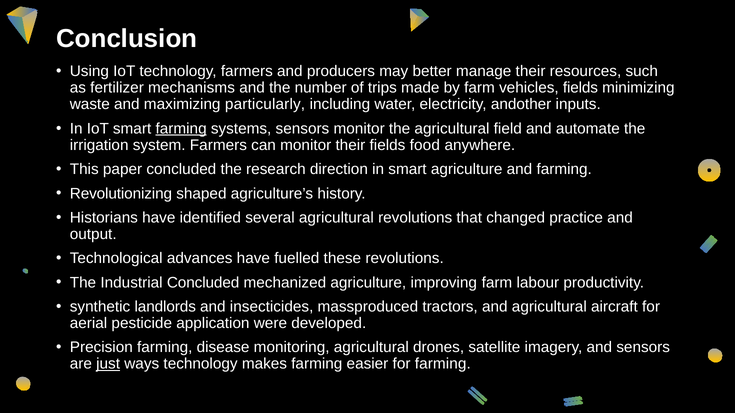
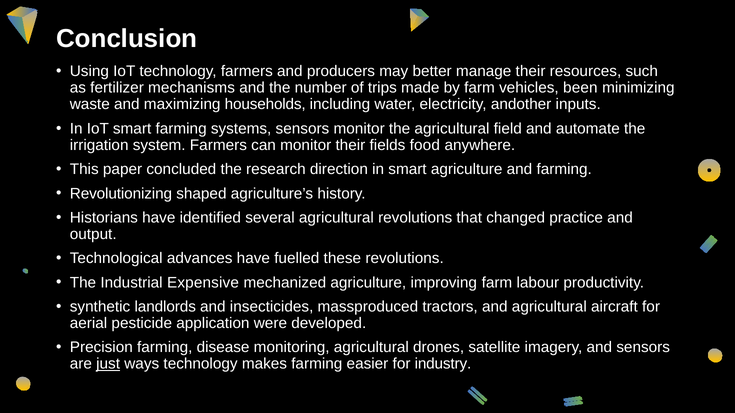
vehicles fields: fields -> been
particularly: particularly -> households
farming at (181, 129) underline: present -> none
Industrial Concluded: Concluded -> Expensive
for farming: farming -> industry
